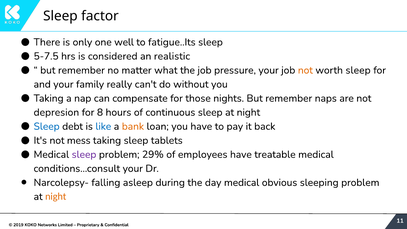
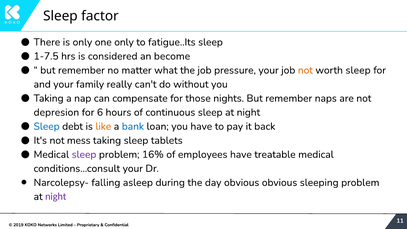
one well: well -> only
5-7.5: 5-7.5 -> 1-7.5
realistic: realistic -> become
8: 8 -> 6
like colour: blue -> orange
bank colour: orange -> blue
29%: 29% -> 16%
day medical: medical -> obvious
night at (56, 197) colour: orange -> purple
